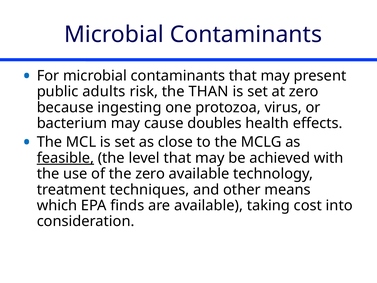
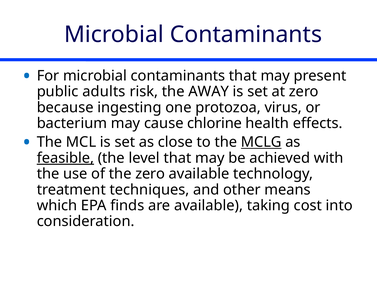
THAN: THAN -> AWAY
doubles: doubles -> chlorine
MCLG underline: none -> present
